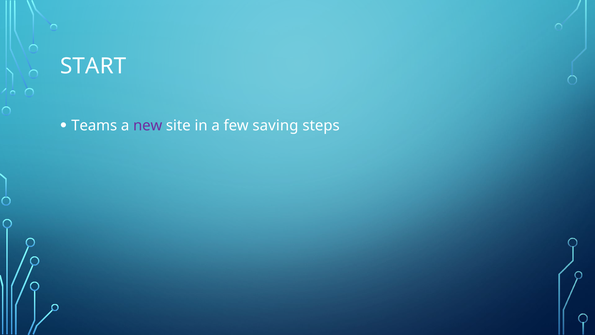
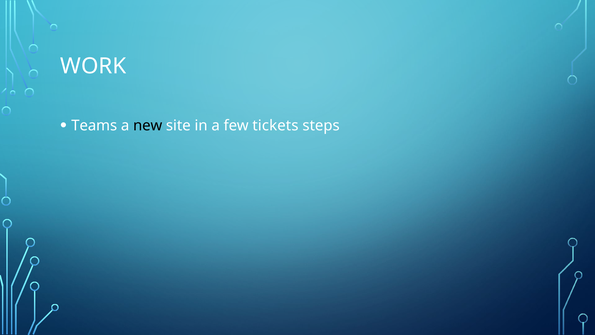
START: START -> WORK
new colour: purple -> black
saving: saving -> tickets
